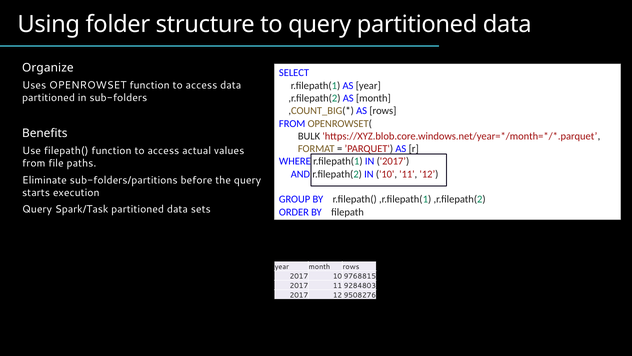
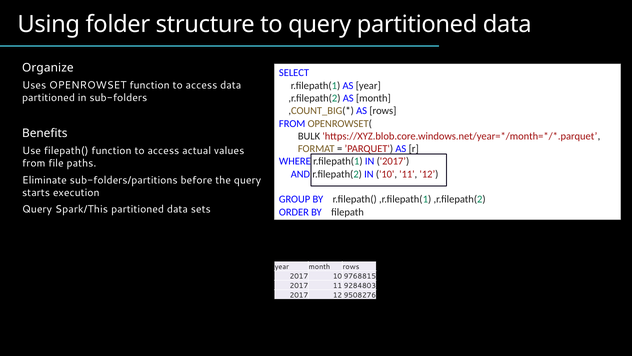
Spark/Task: Spark/Task -> Spark/This
